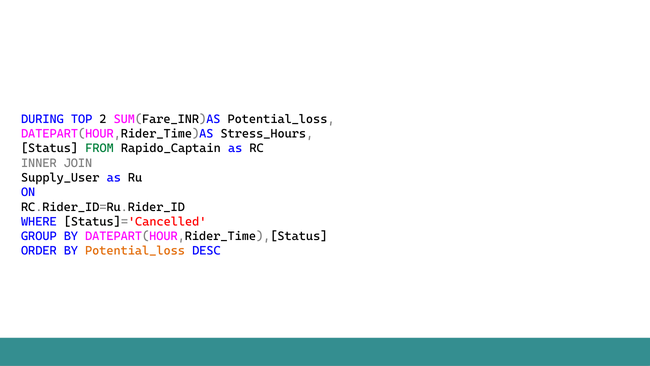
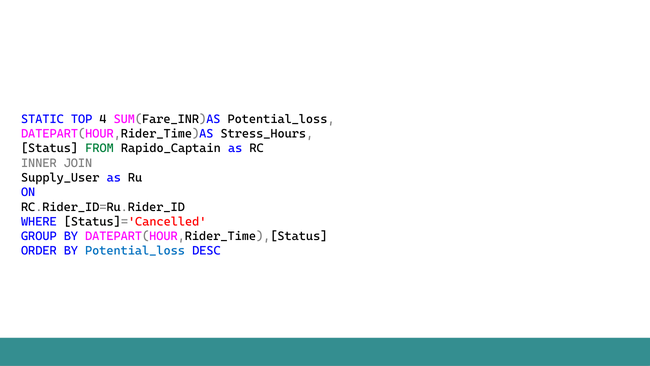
DURING: DURING -> STATIC
2: 2 -> 4
Potential_loss at (135, 251) colour: orange -> blue
